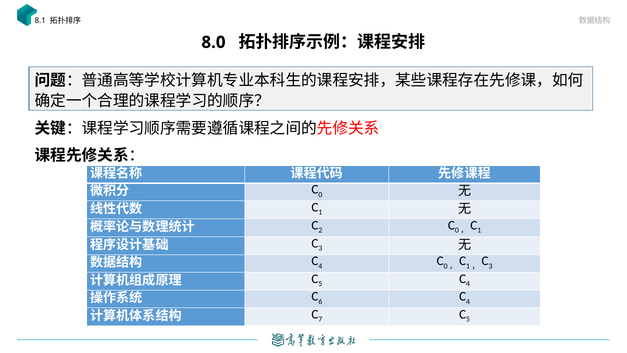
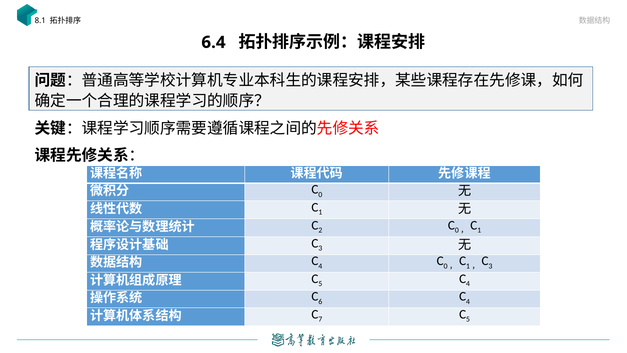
8.0: 8.0 -> 6.4
